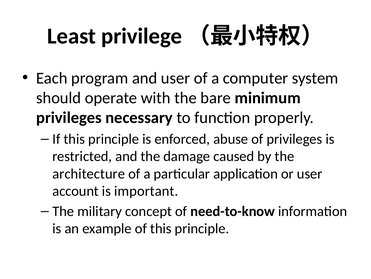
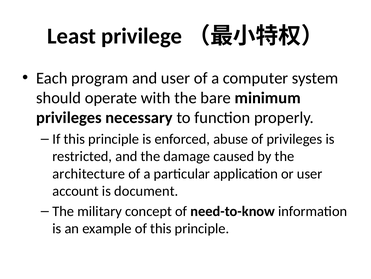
important: important -> document
